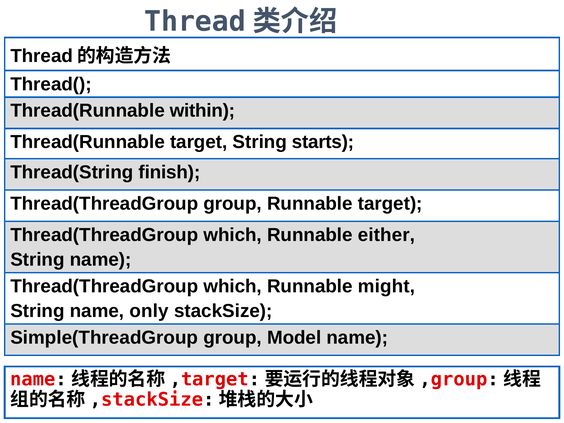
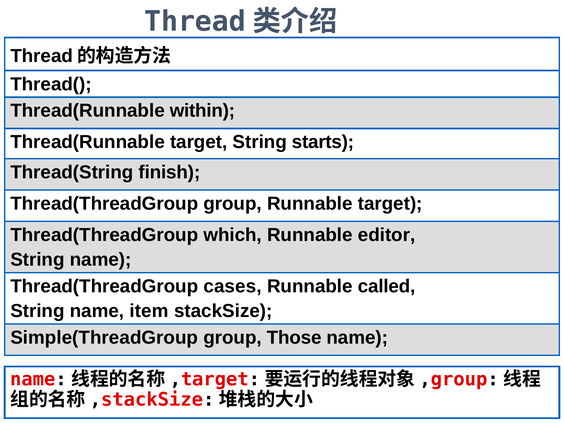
either: either -> editor
which at (233, 286): which -> cases
might: might -> called
only: only -> item
Model: Model -> Those
